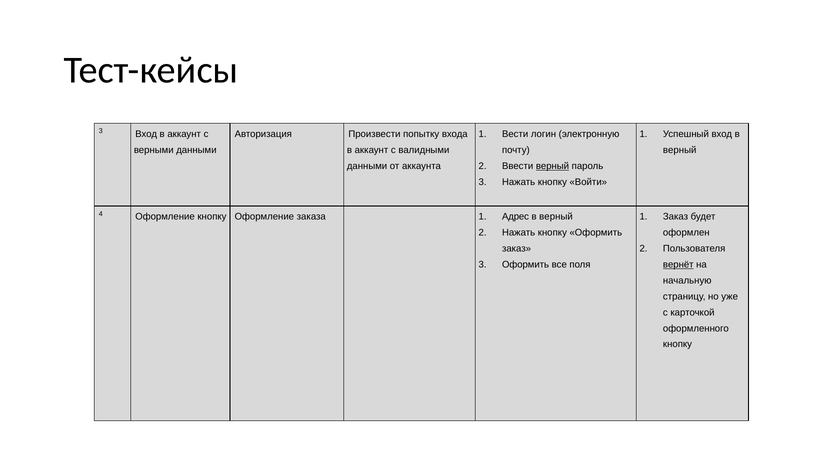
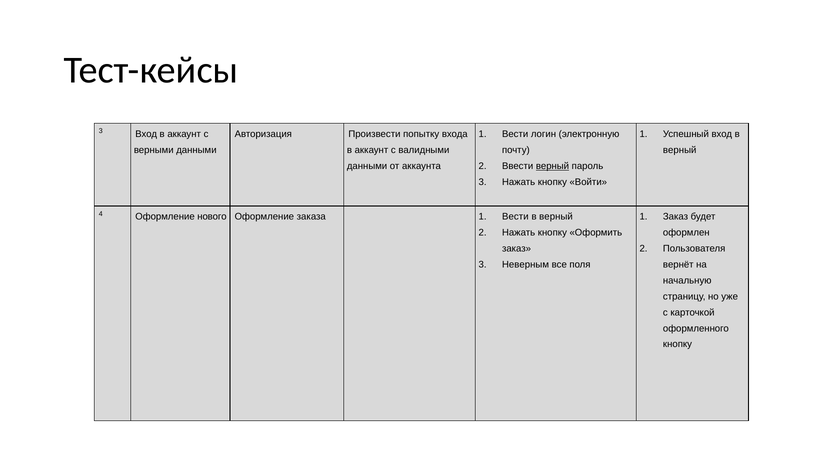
Оформление кнопку: кнопку -> нового
Адрес at (515, 217): Адрес -> Вести
3 Оформить: Оформить -> Неверным
вернёт underline: present -> none
